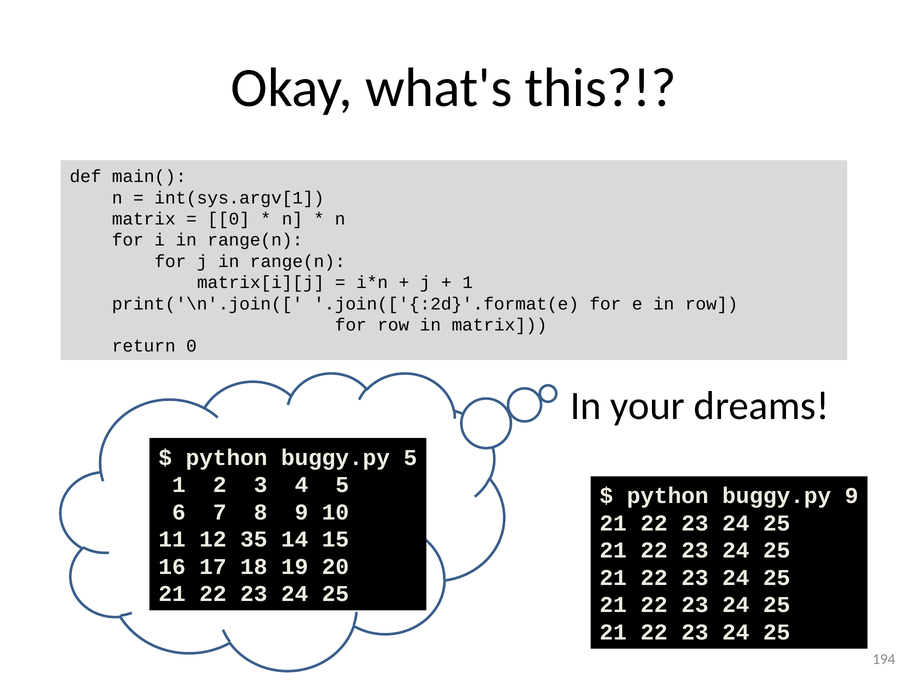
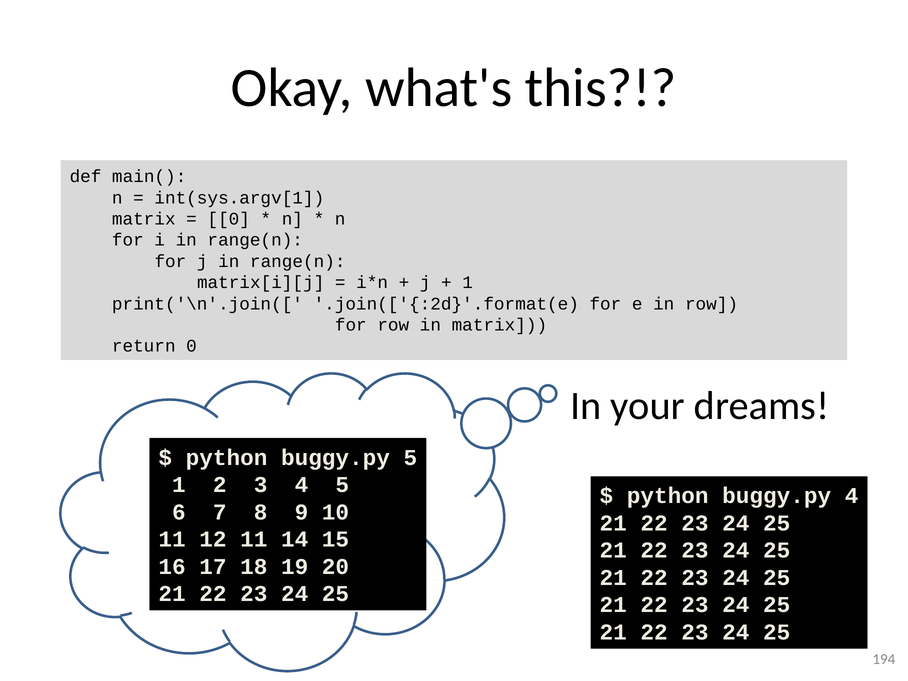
buggy.py 9: 9 -> 4
12 35: 35 -> 11
